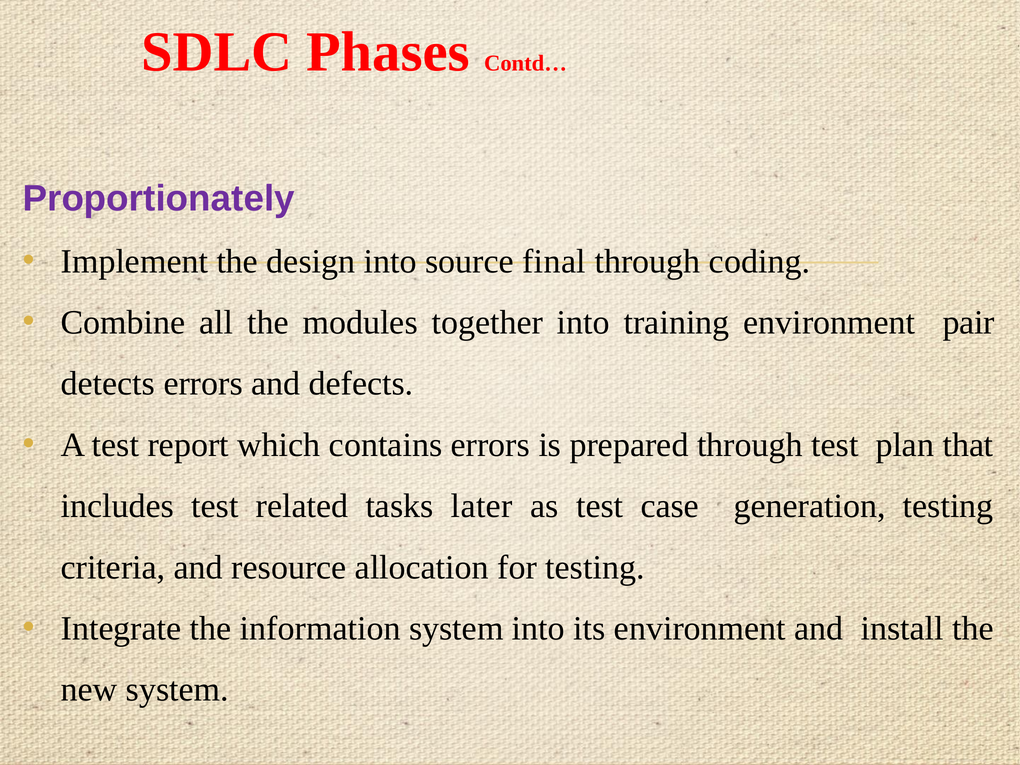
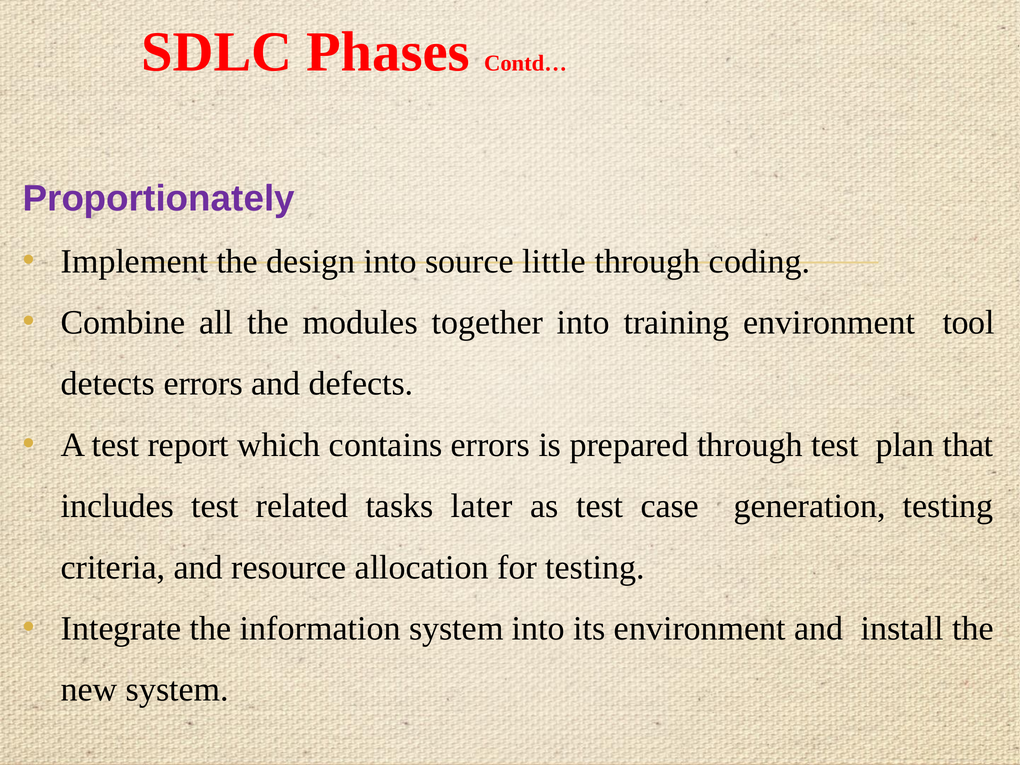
final: final -> little
pair: pair -> tool
